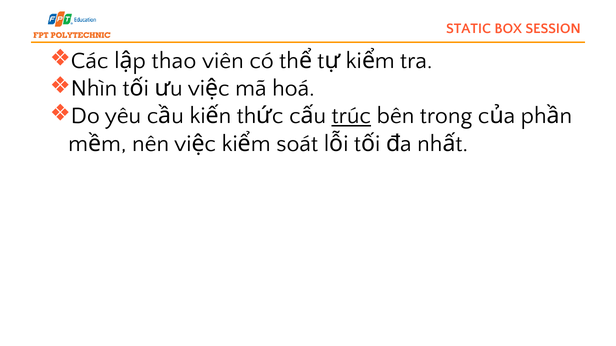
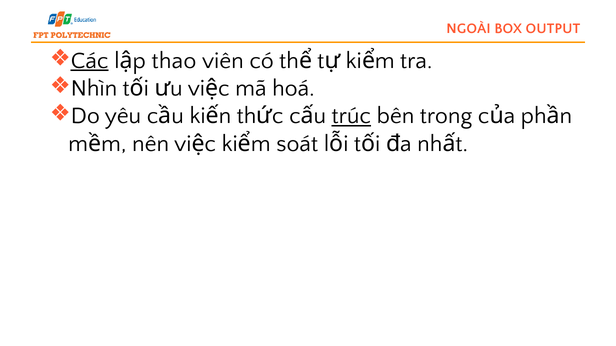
STATIC: STATIC -> NGOÀI
SESSION: SESSION -> OUTPUT
Các underline: none -> present
